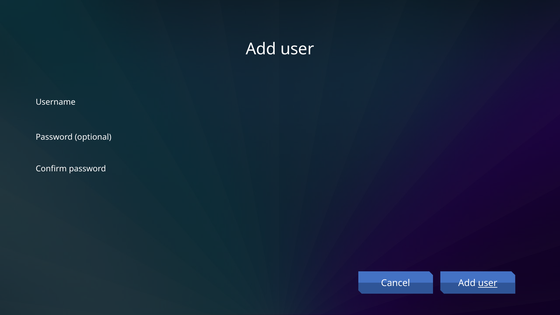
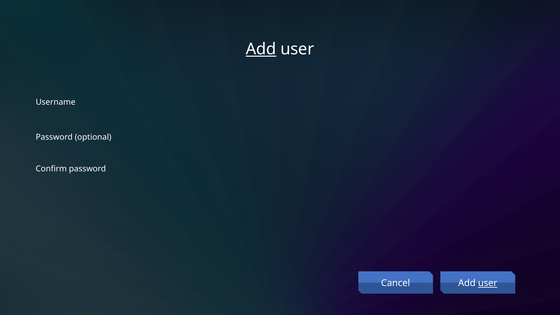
Add at (261, 49) underline: none -> present
